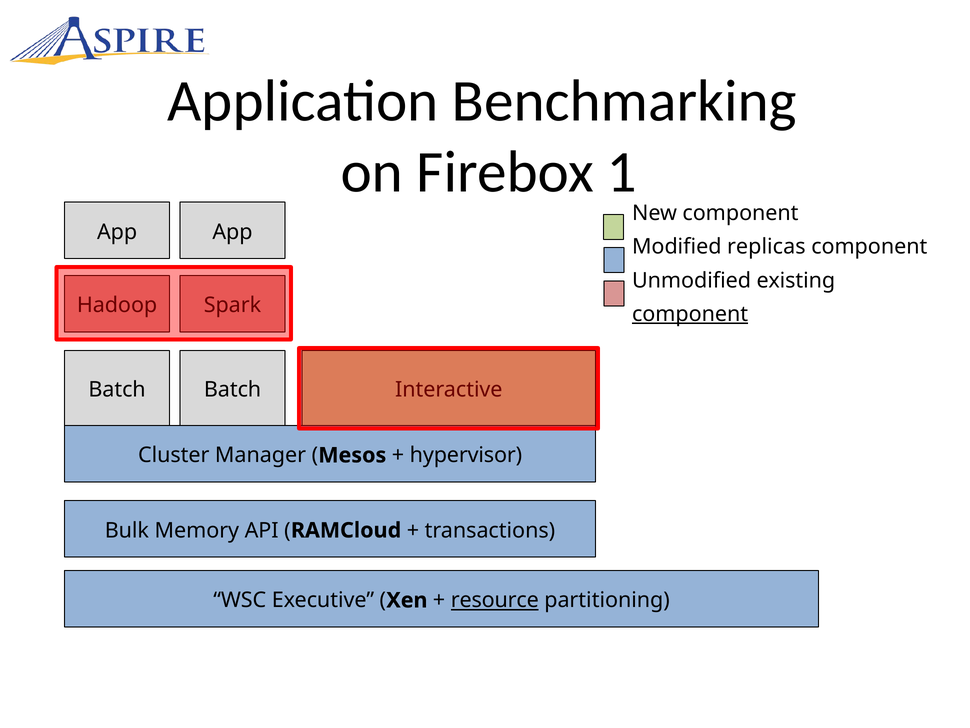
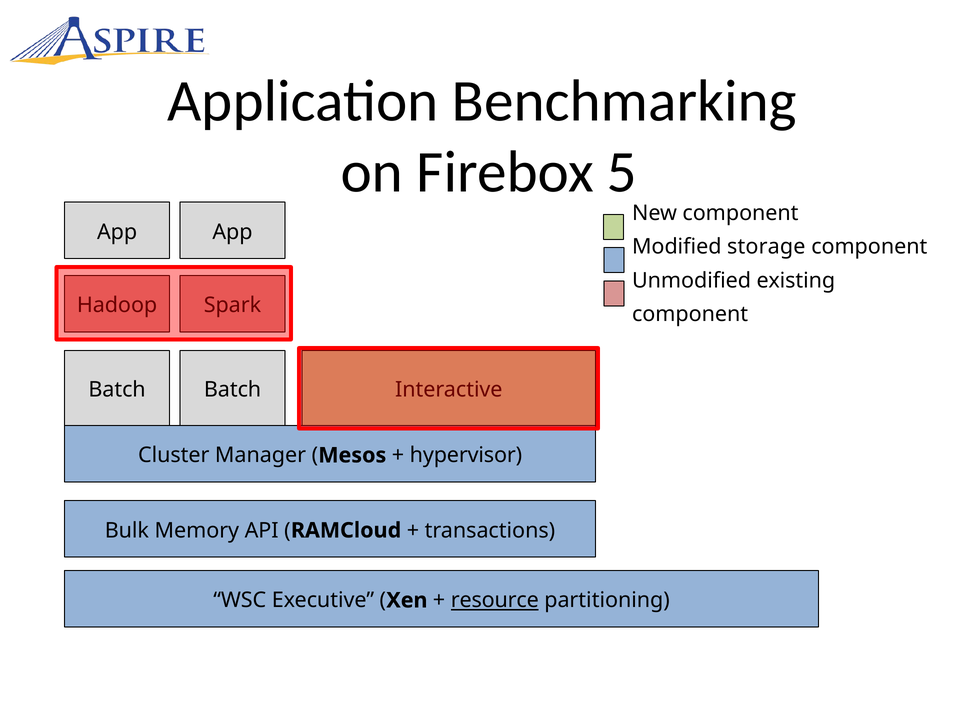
1: 1 -> 5
replicas: replicas -> storage
component at (690, 314) underline: present -> none
